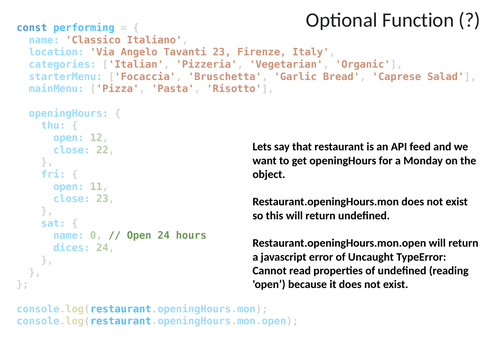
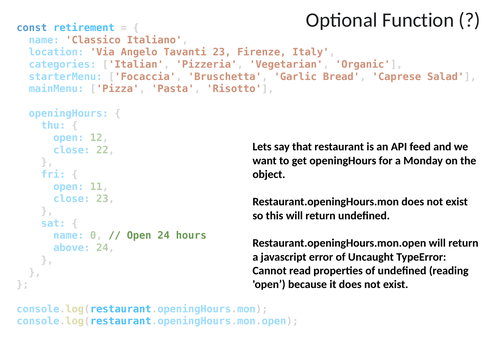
performing: performing -> retirement
dices: dices -> above
